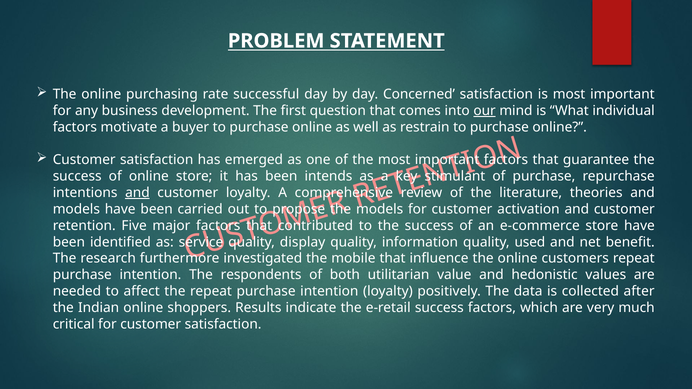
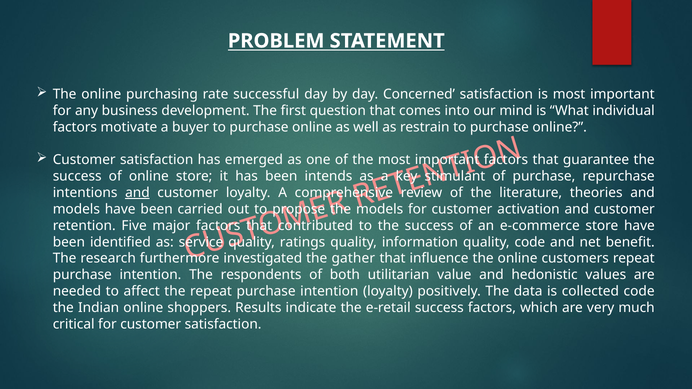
our underline: present -> none
display: display -> ratings
quality used: used -> code
mobile: mobile -> gather
collected after: after -> code
